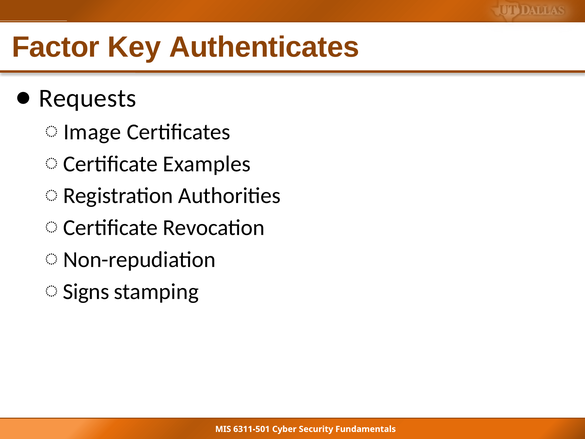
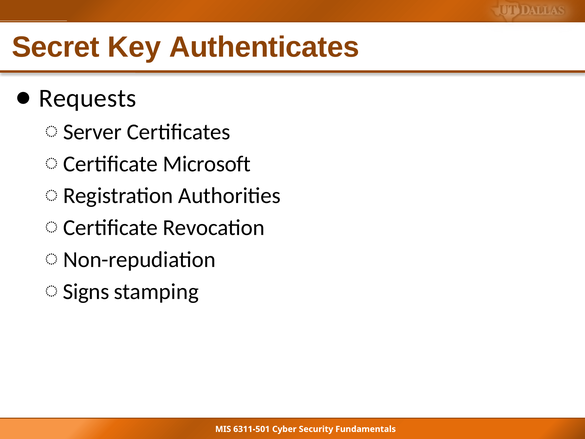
Factor: Factor -> Secret
Image: Image -> Server
Examples: Examples -> Microsoft
